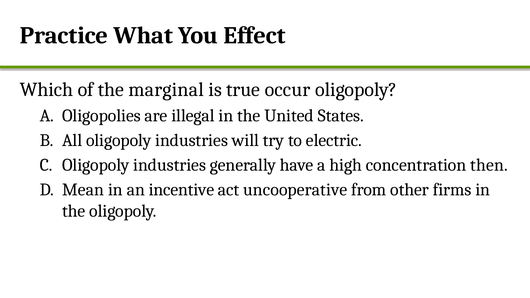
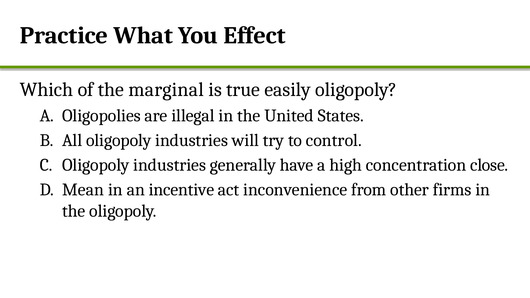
occur: occur -> easily
electric: electric -> control
then: then -> close
uncooperative: uncooperative -> inconvenience
